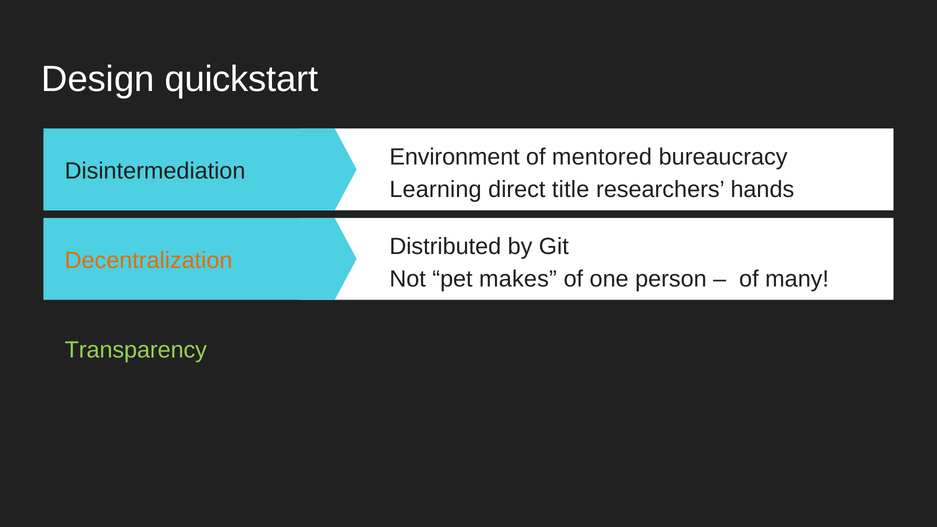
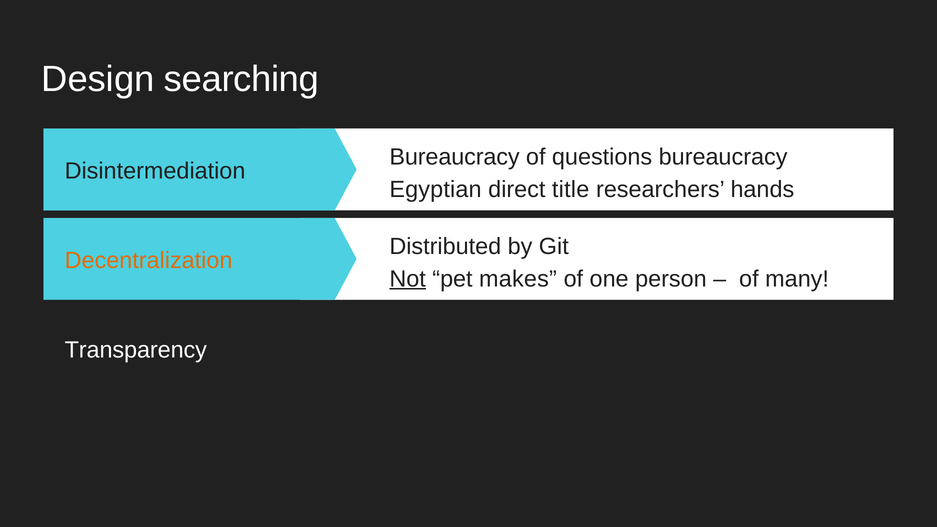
quickstart: quickstart -> searching
Environment at (455, 157): Environment -> Bureaucracy
mentored: mentored -> questions
Learning: Learning -> Egyptian
Not underline: none -> present
Transparency colour: light green -> white
